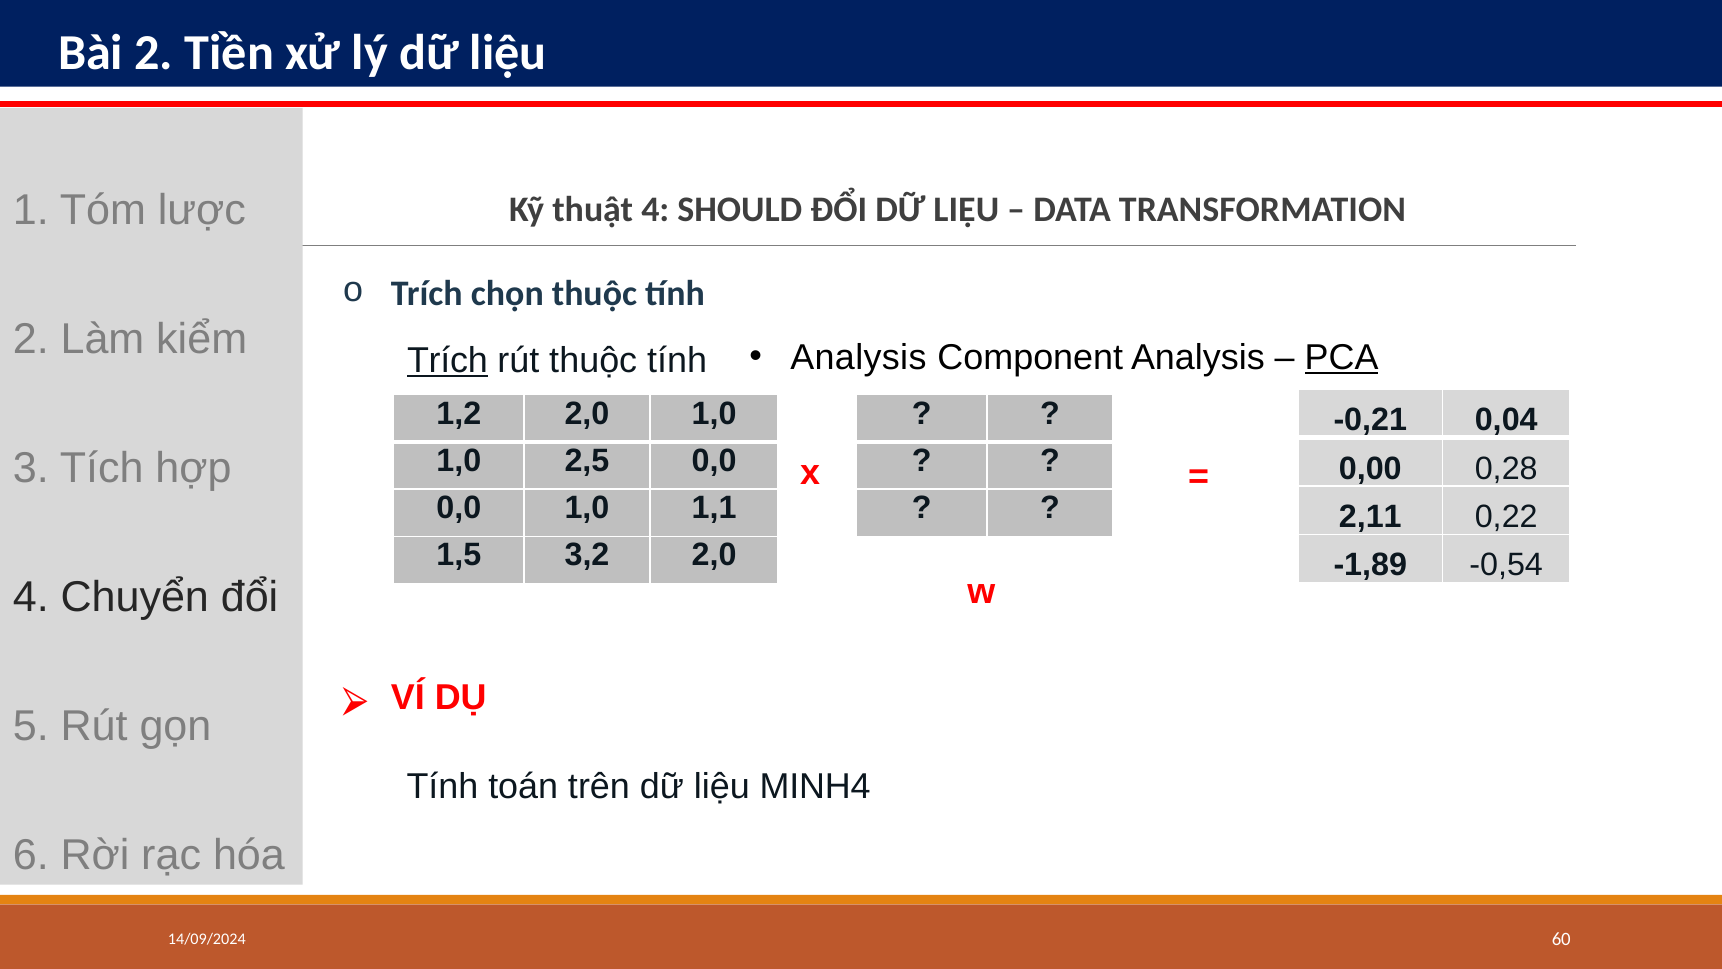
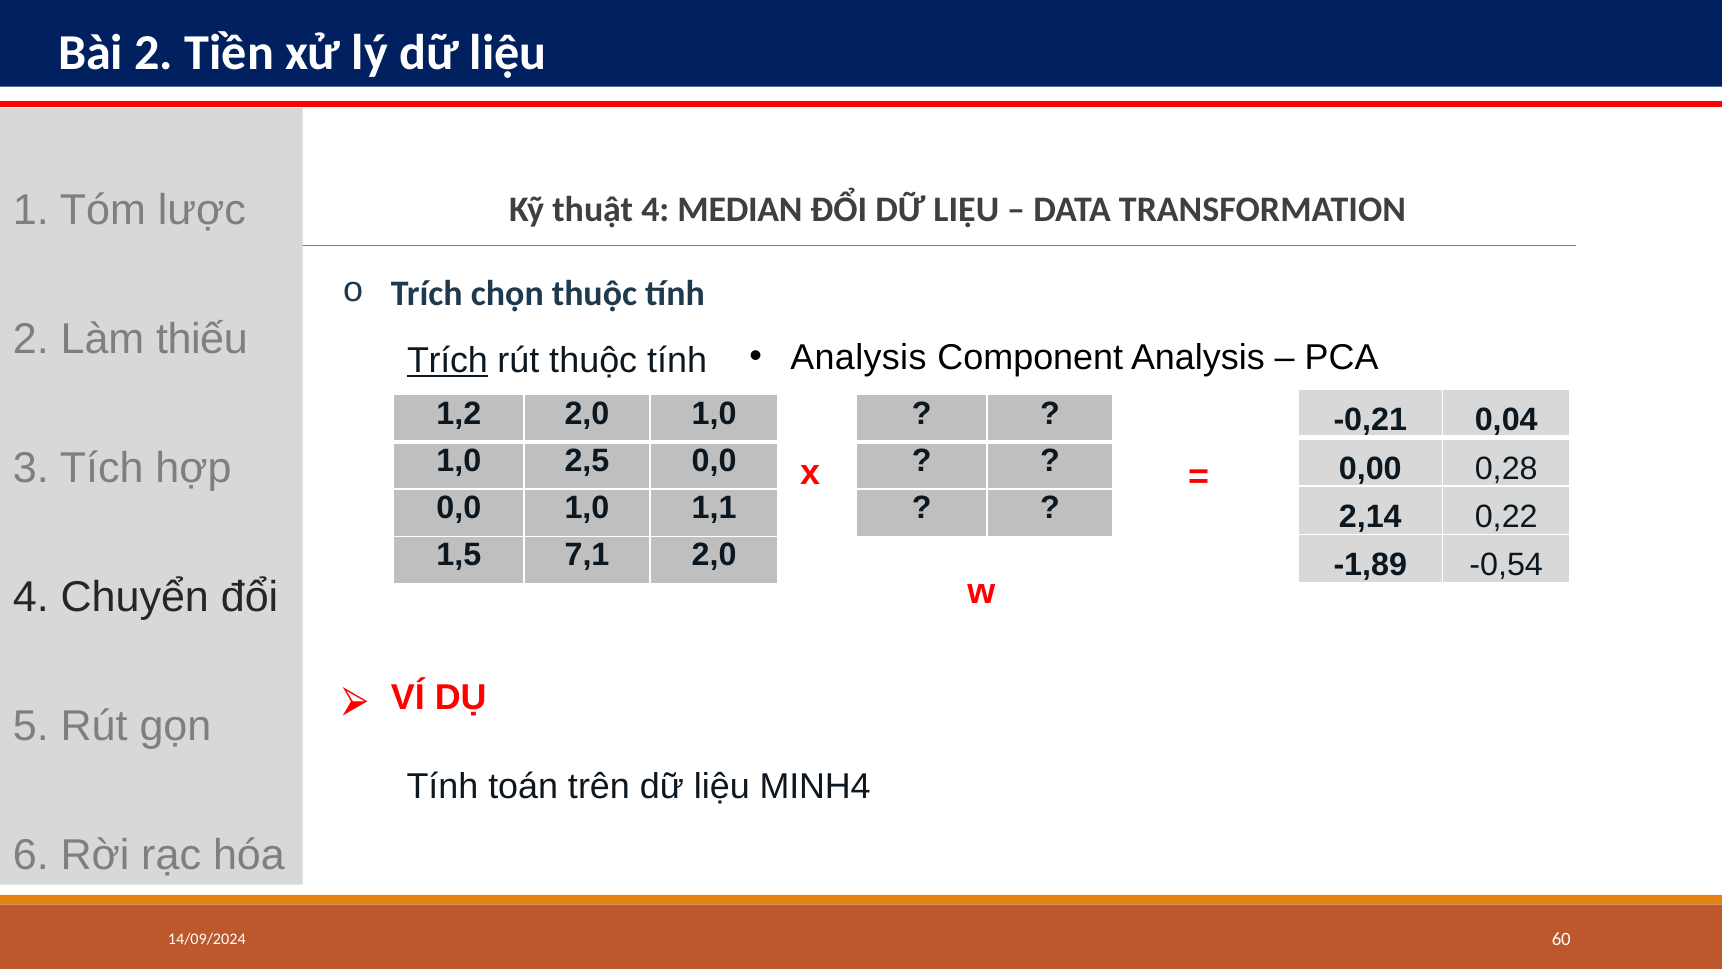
SHOULD: SHOULD -> MEDIAN
kiểm: kiểm -> thiếu
PCA underline: present -> none
2,11: 2,11 -> 2,14
3,2: 3,2 -> 7,1
